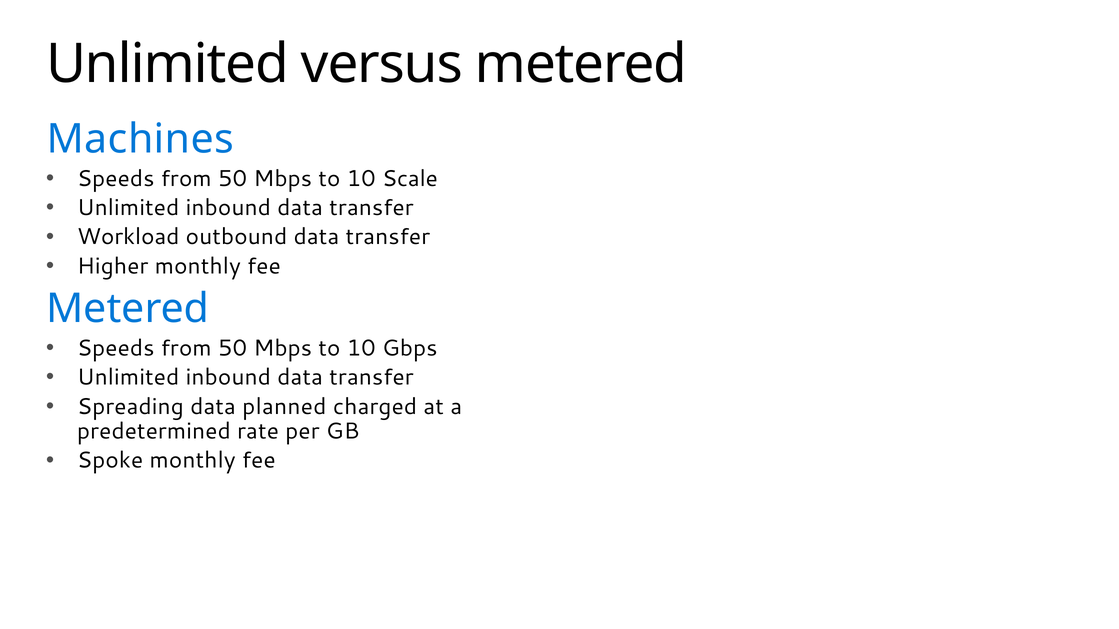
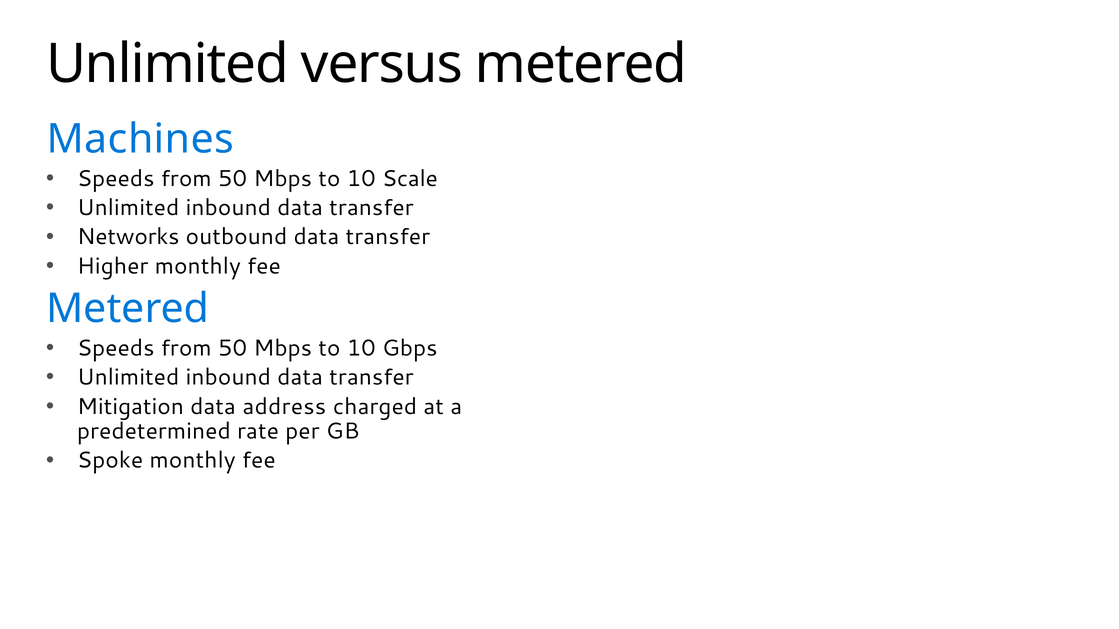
Workload: Workload -> Networks
Spreading: Spreading -> Mitigation
planned: planned -> address
